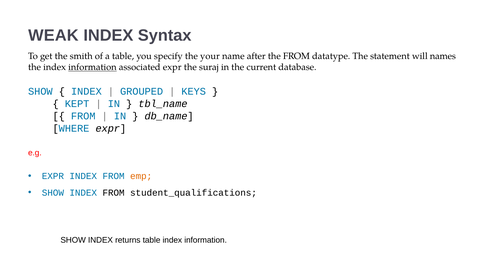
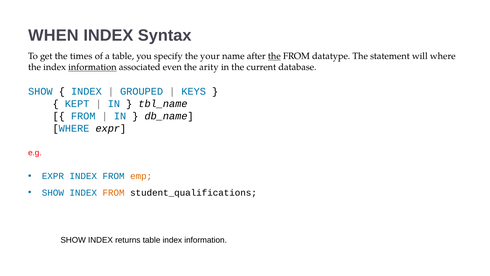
WEAK: WEAK -> WHEN
smith: smith -> times
the at (274, 56) underline: none -> present
will names: names -> where
associated expr: expr -> even
suraj: suraj -> arity
FROM at (114, 192) colour: black -> orange
